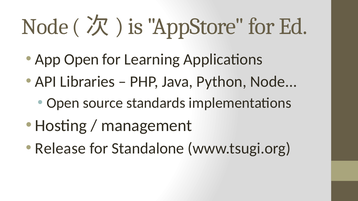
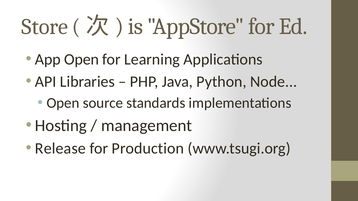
Node at (45, 27): Node -> Store
Standalone: Standalone -> Production
